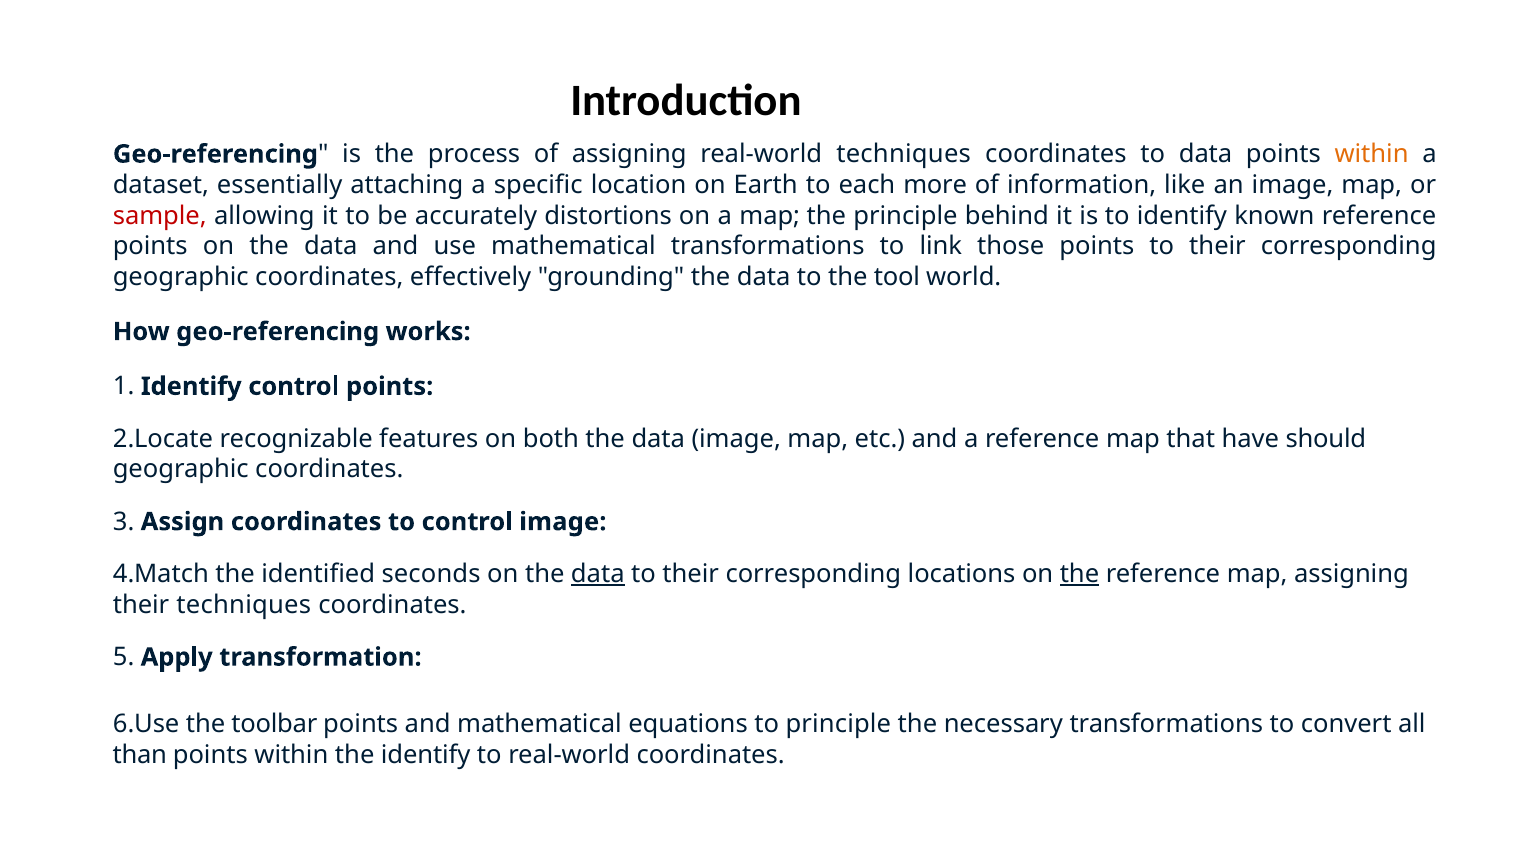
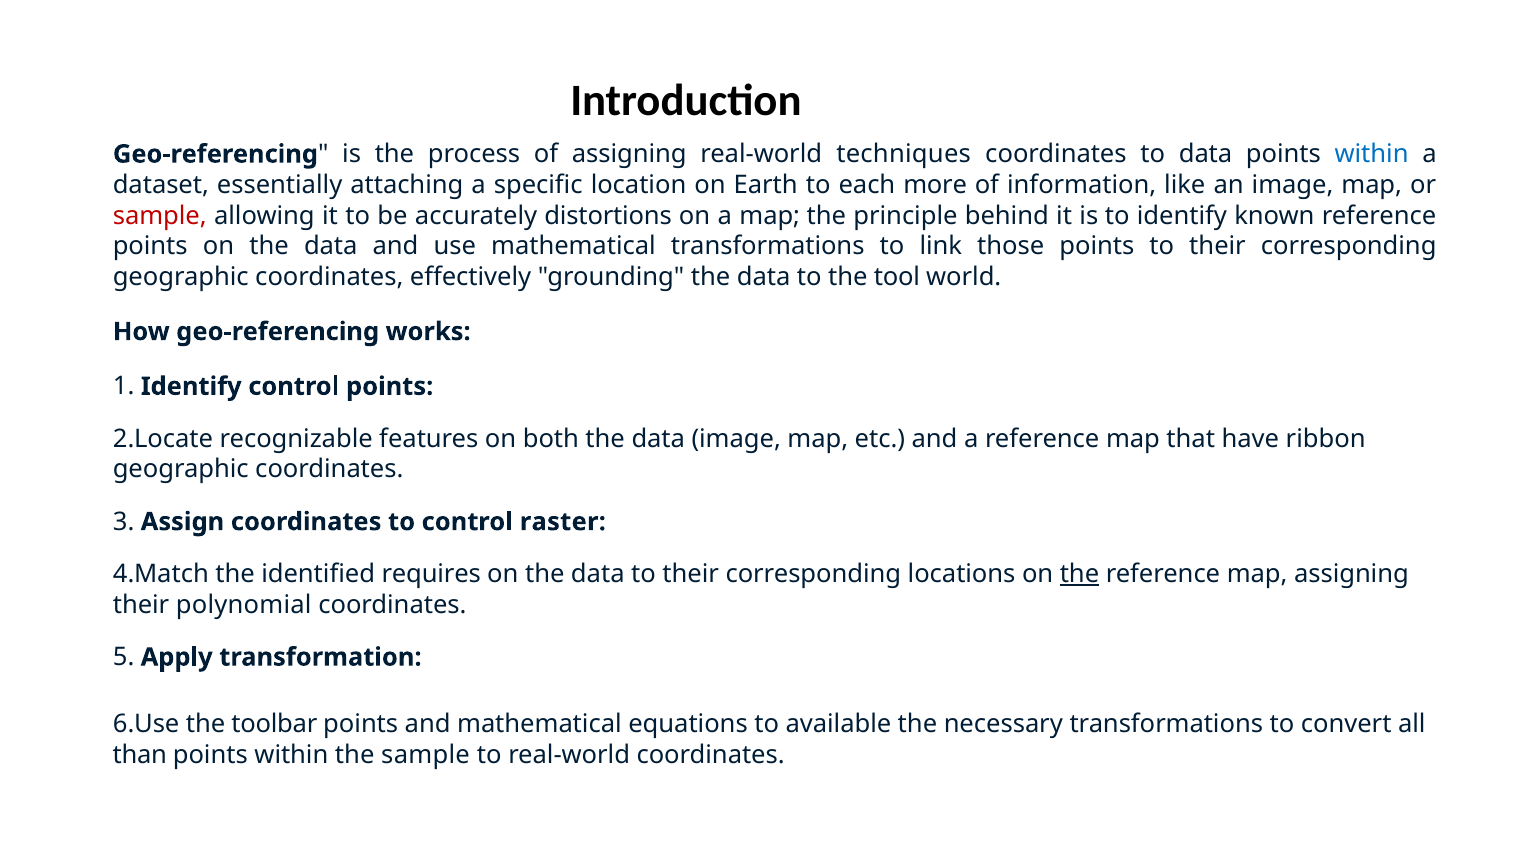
within at (1372, 154) colour: orange -> blue
should: should -> ribbon
control image: image -> raster
seconds: seconds -> requires
data at (598, 574) underline: present -> none
their techniques: techniques -> polynomial
to principle: principle -> available
the identify: identify -> sample
